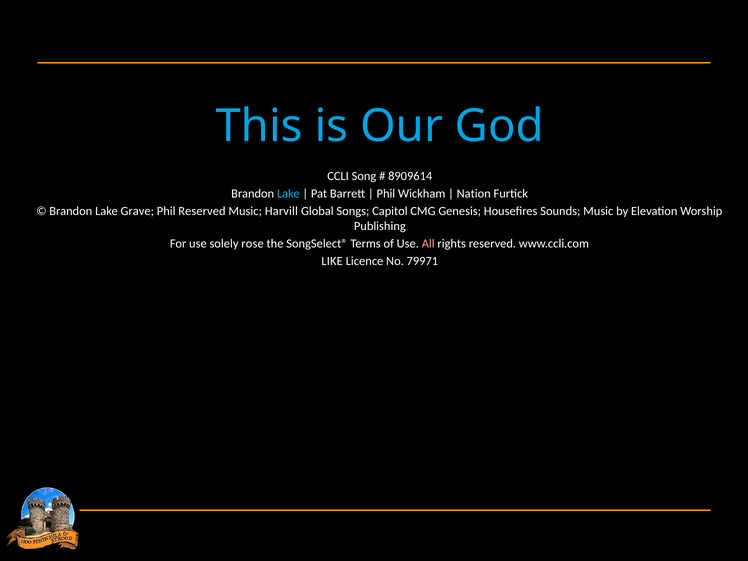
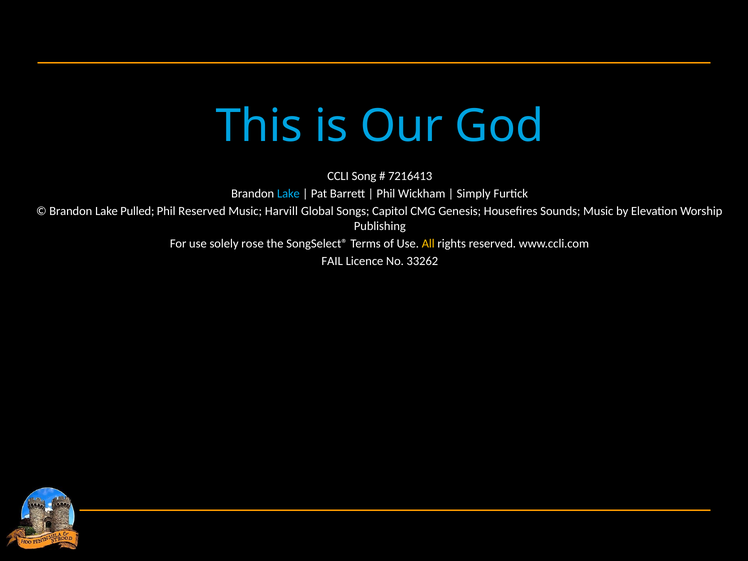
8909614: 8909614 -> 7216413
Nation: Nation -> Simply
Grave: Grave -> Pulled
All colour: pink -> yellow
LIKE: LIKE -> FAIL
79971: 79971 -> 33262
